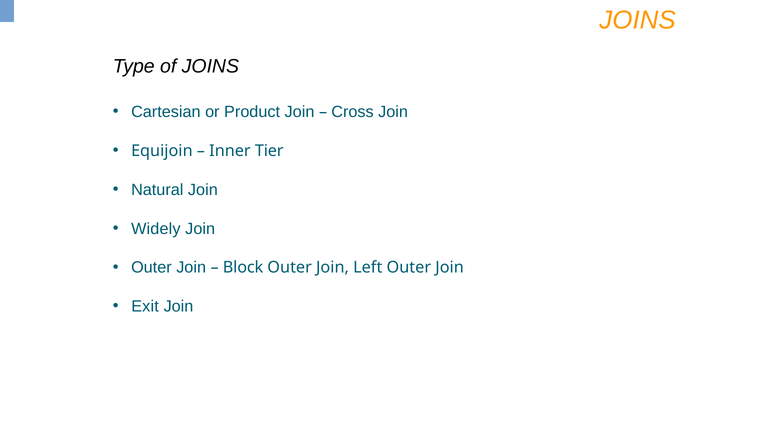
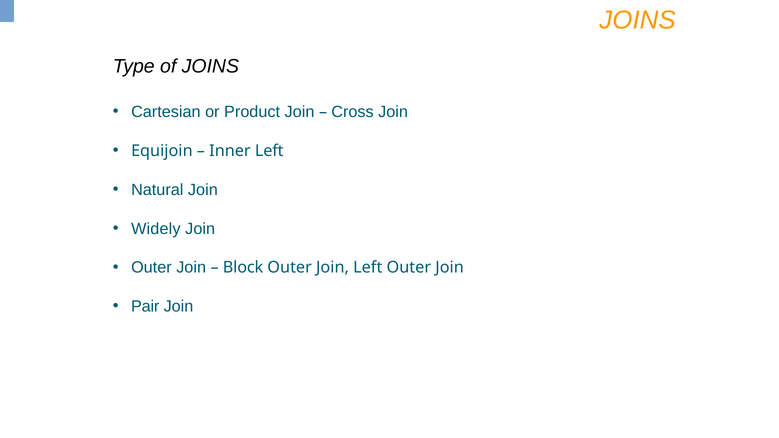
Inner Tier: Tier -> Left
Exit: Exit -> Pair
